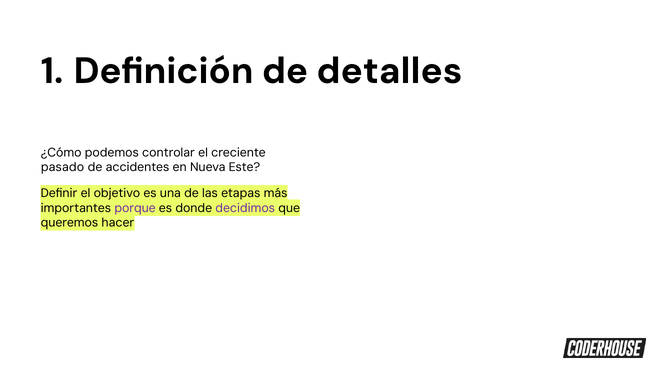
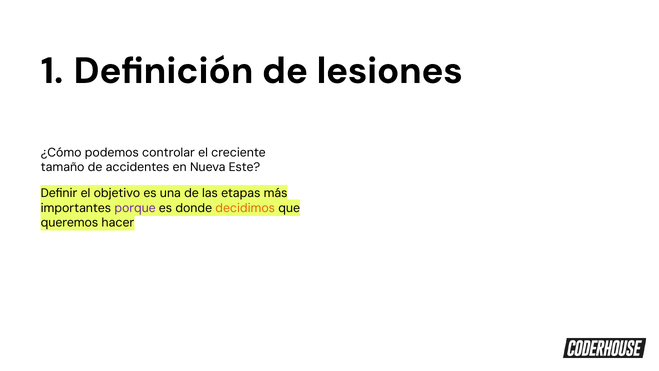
detalles: detalles -> lesiones
pasado: pasado -> tamaño
decidimos colour: purple -> orange
